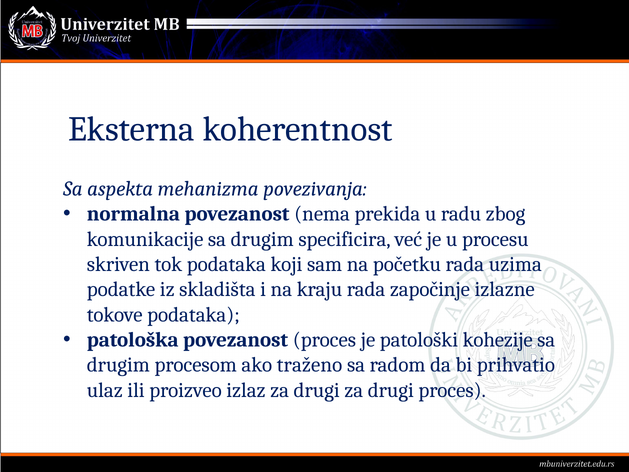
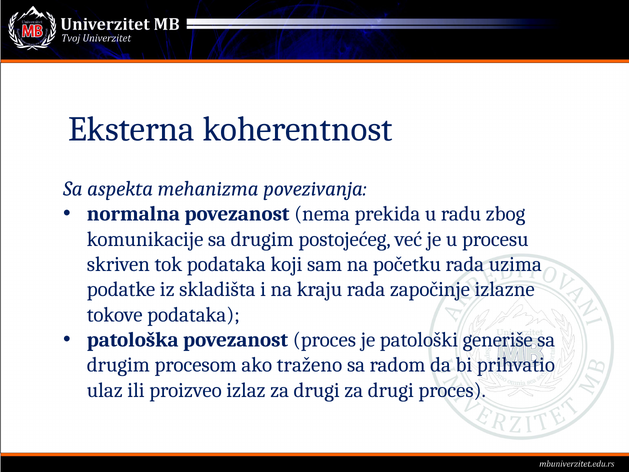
specificira: specificira -> postojećeg
kohezije: kohezije -> generiše
